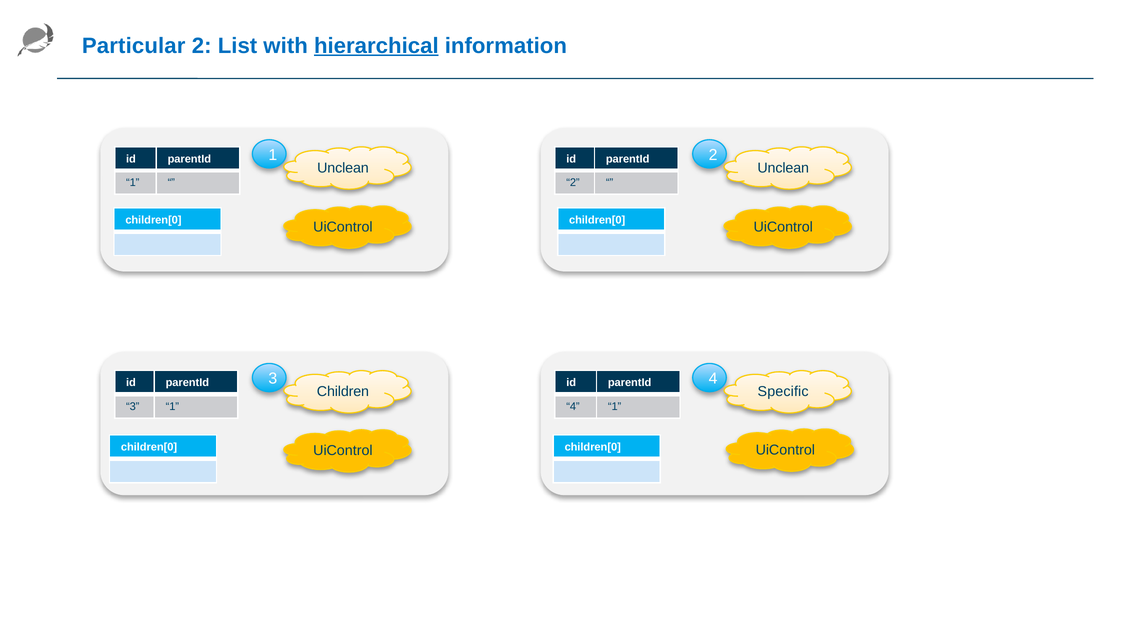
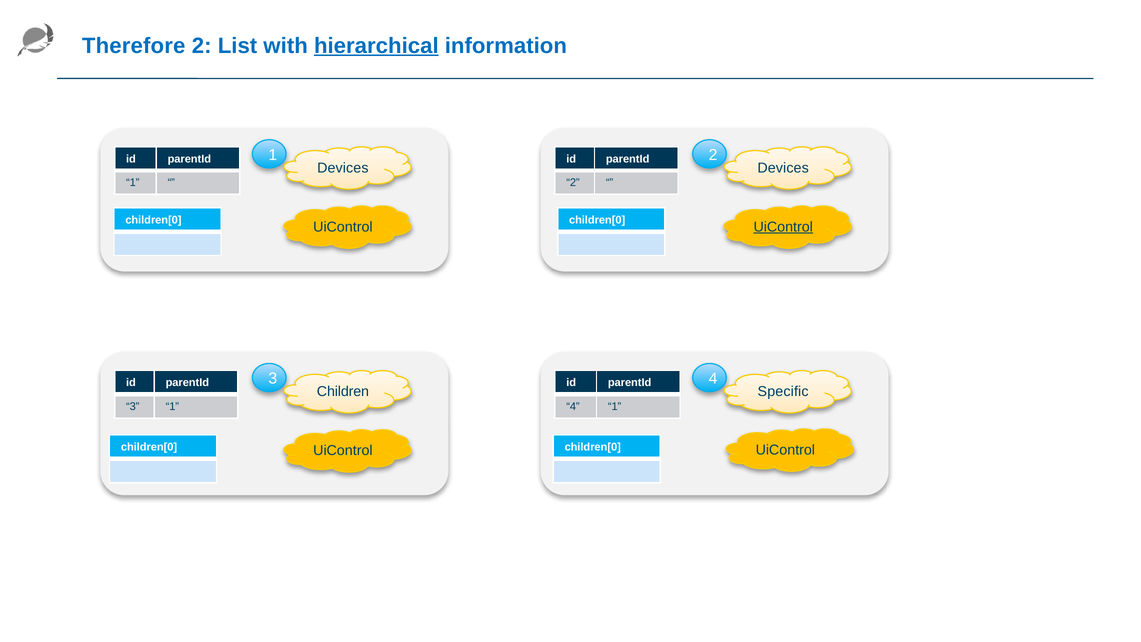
Particular: Particular -> Therefore
Unclean at (343, 168): Unclean -> Devices
Unclean at (783, 168): Unclean -> Devices
UiControl at (783, 227) underline: none -> present
